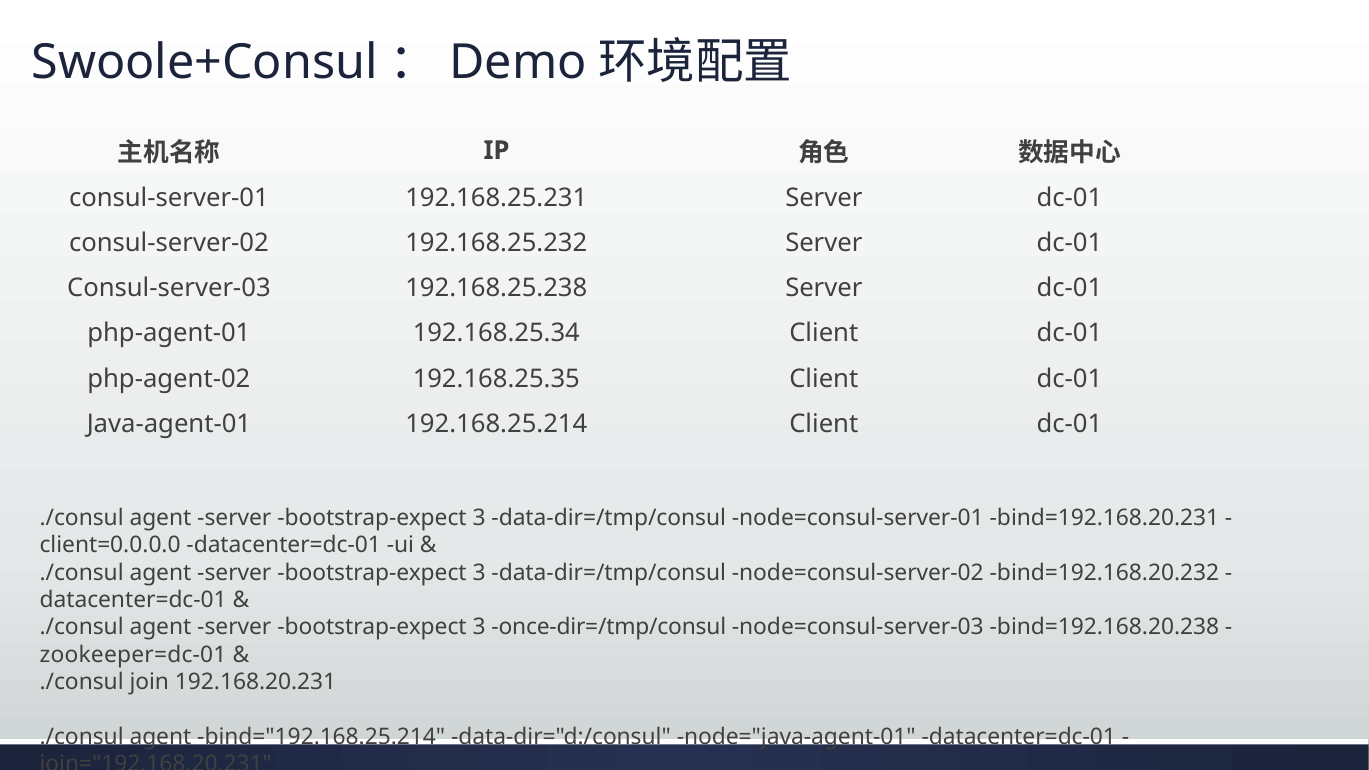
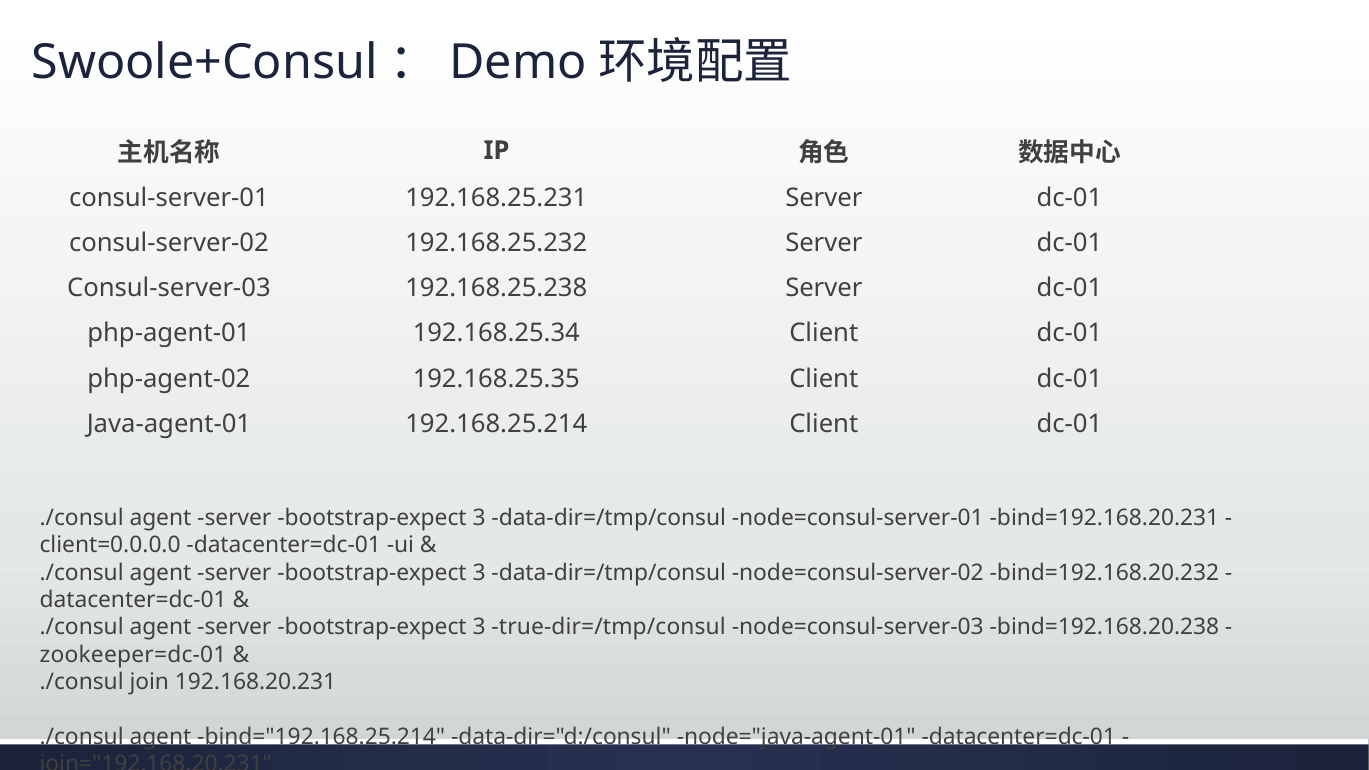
once-dir=/tmp/consul: once-dir=/tmp/consul -> true-dir=/tmp/consul
